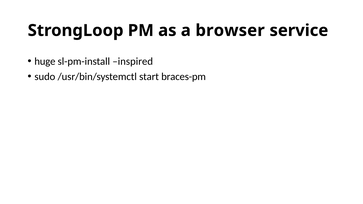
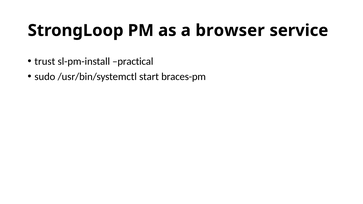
huge: huge -> trust
inspired: inspired -> practical
